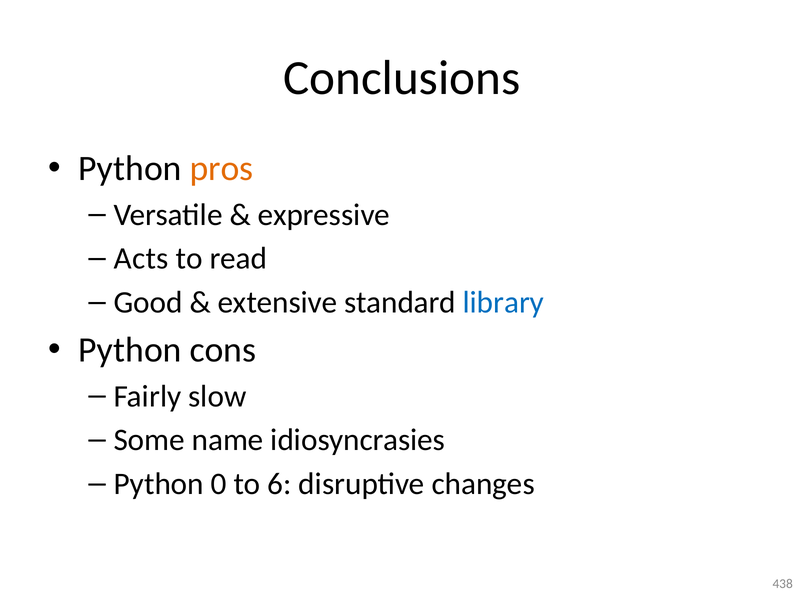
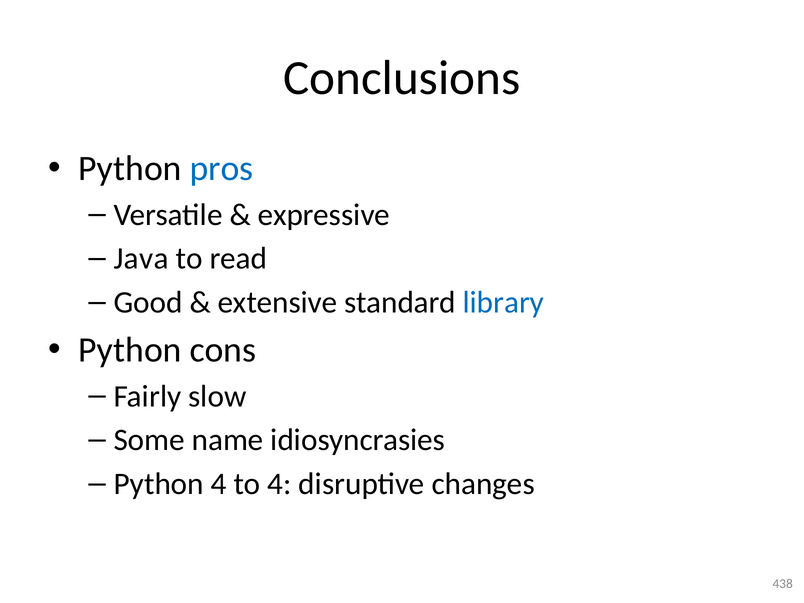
pros colour: orange -> blue
Acts: Acts -> Java
Python 0: 0 -> 4
to 6: 6 -> 4
